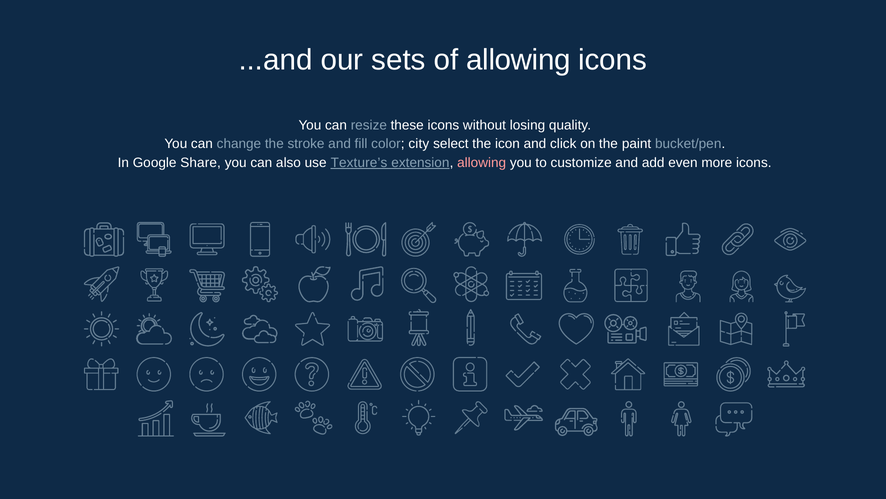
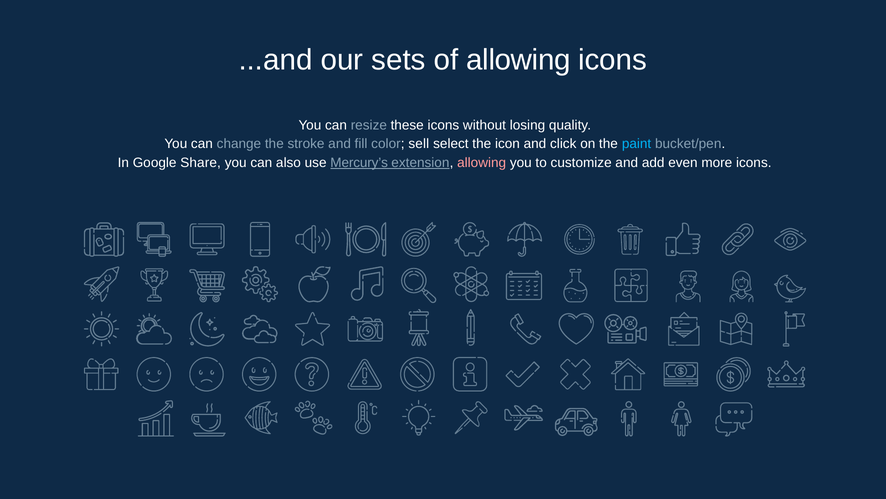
city: city -> sell
paint colour: white -> light blue
Texture’s: Texture’s -> Mercury’s
